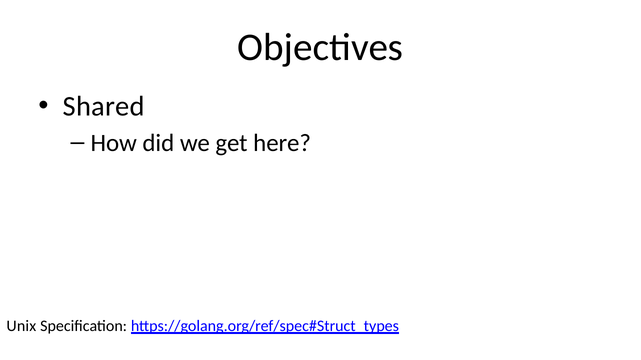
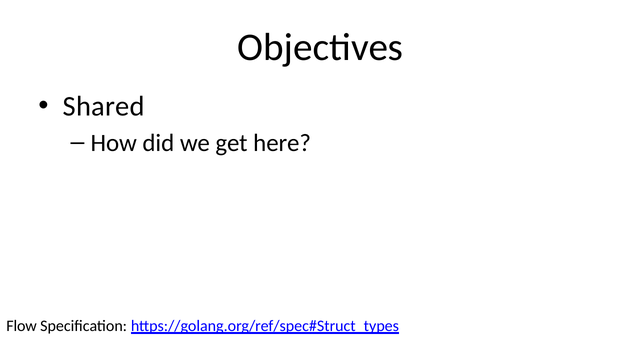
Unix: Unix -> Flow
